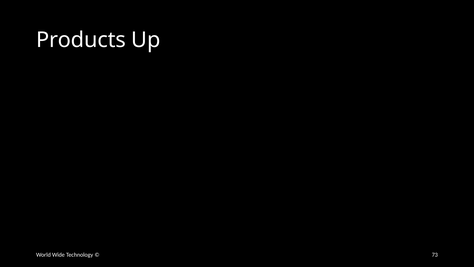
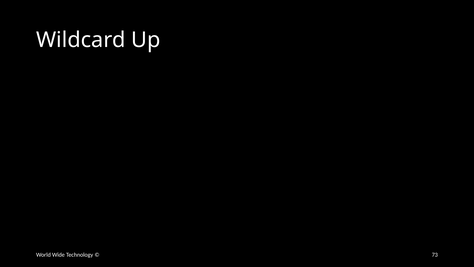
Products: Products -> Wildcard
